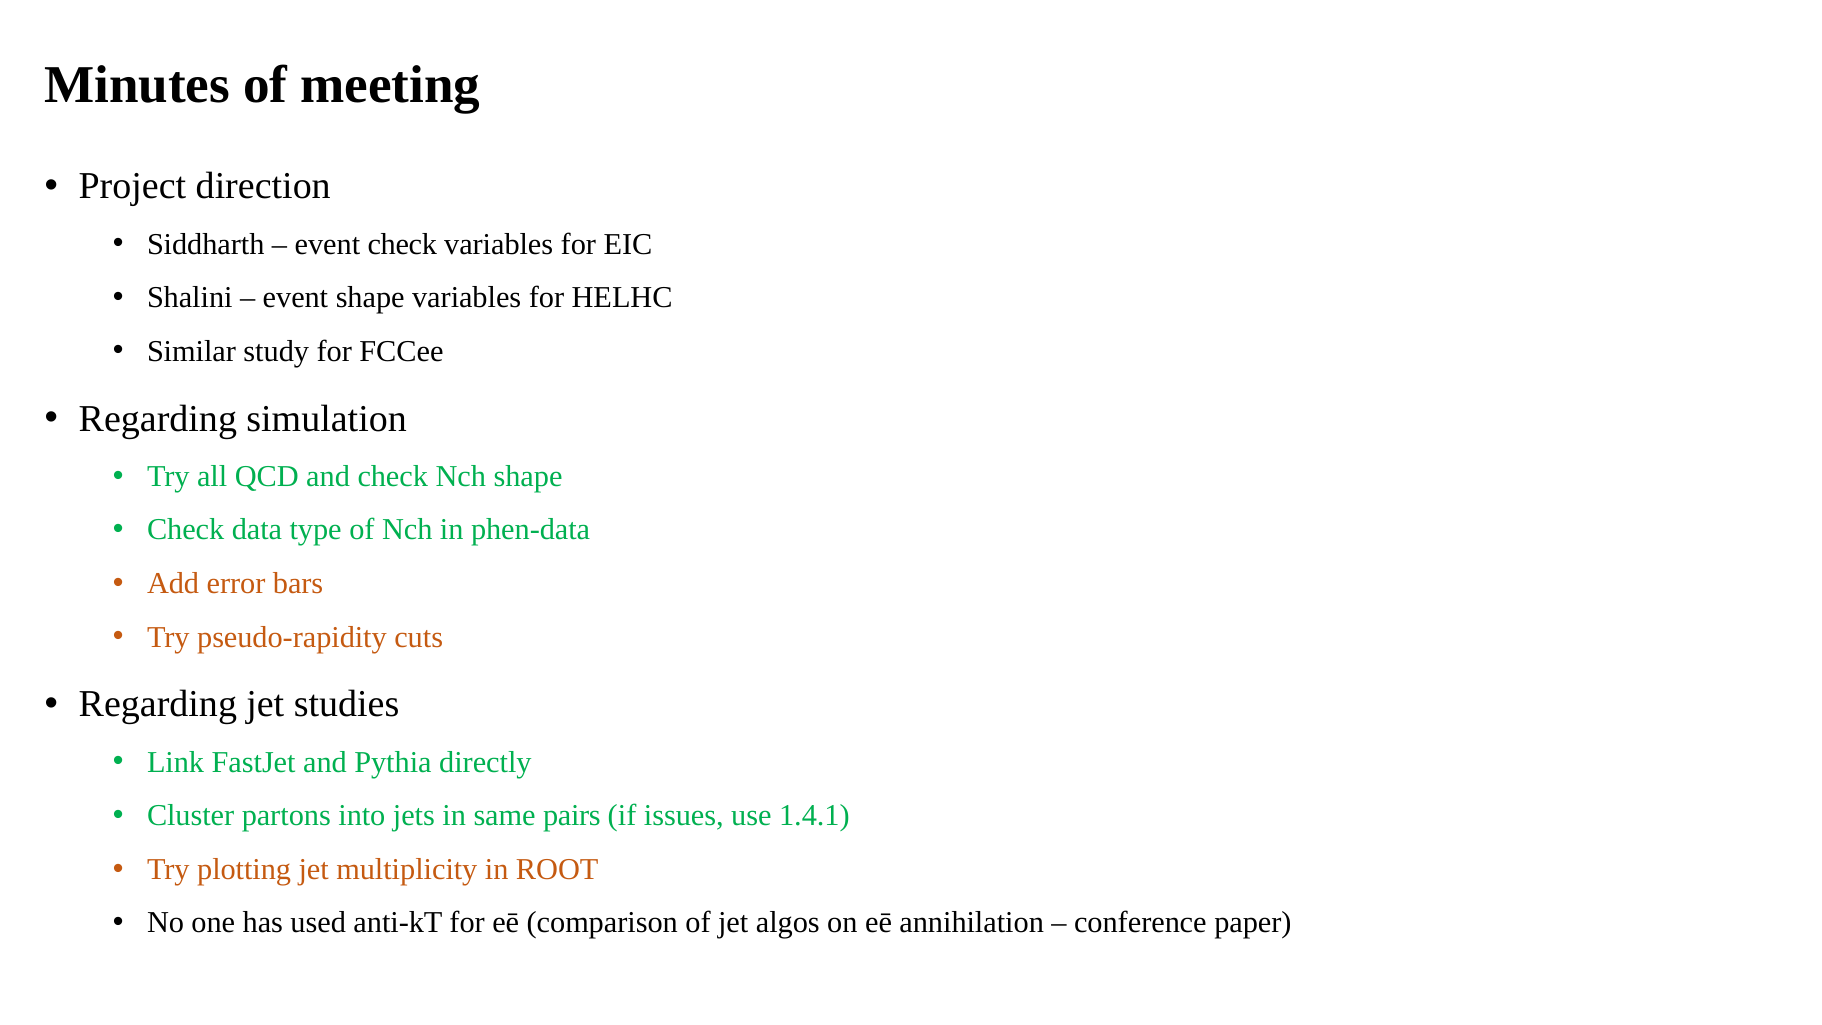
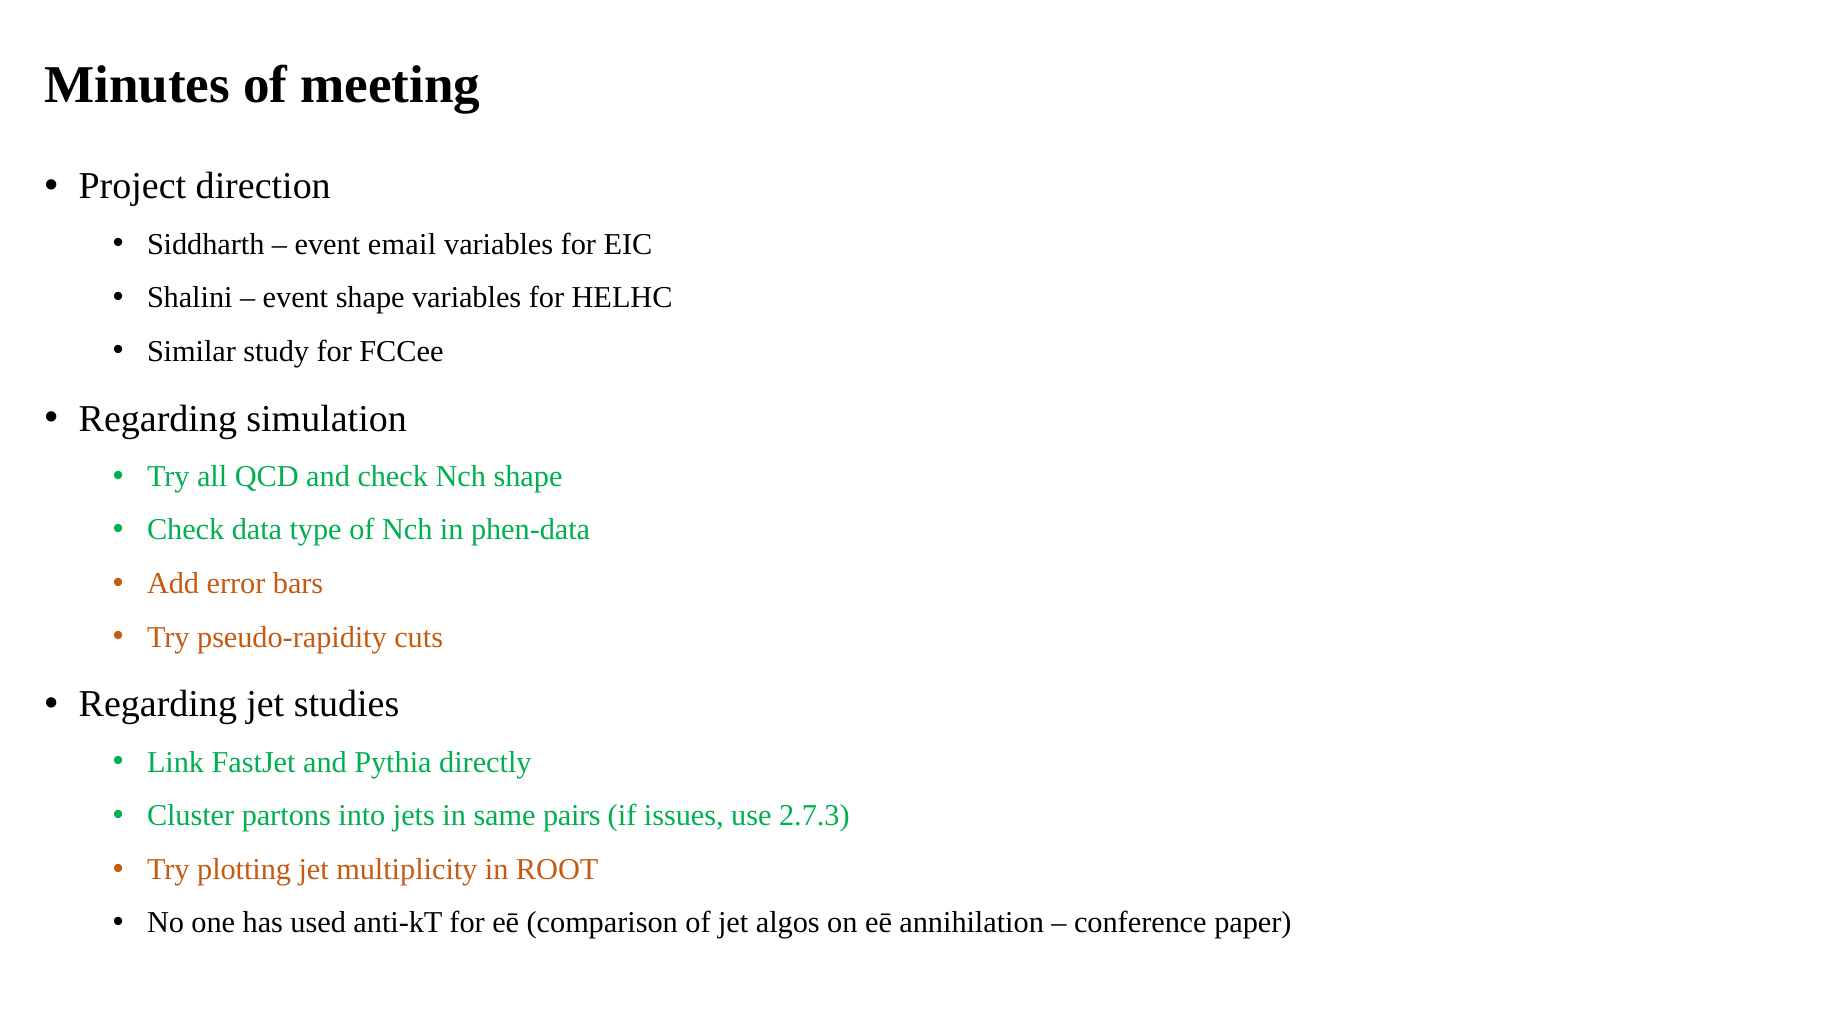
event check: check -> email
1.4.1: 1.4.1 -> 2.7.3
